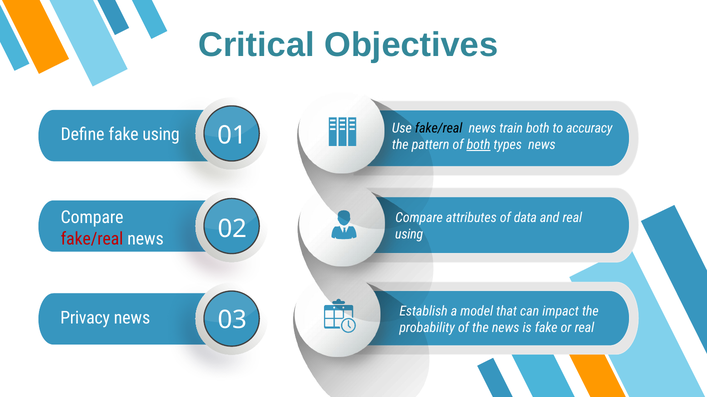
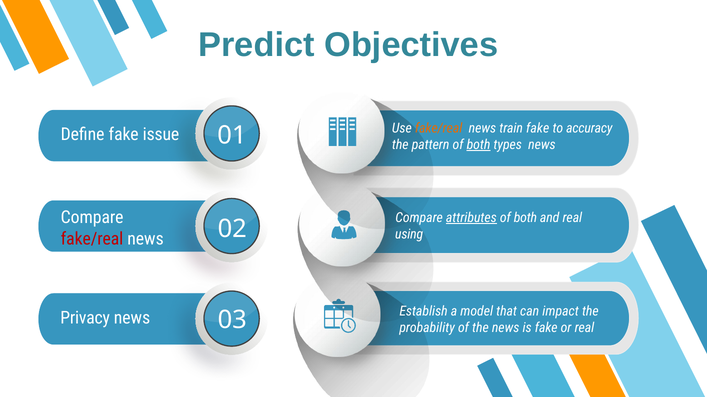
Critical: Critical -> Predict
fake/real at (439, 128) colour: black -> orange
train both: both -> fake
fake using: using -> issue
attributes underline: none -> present
data at (525, 218): data -> both
